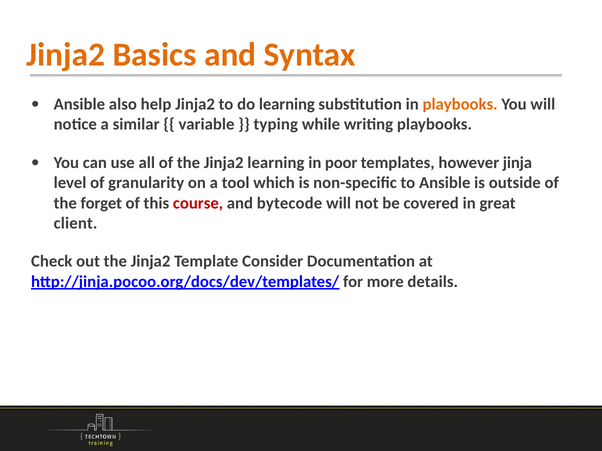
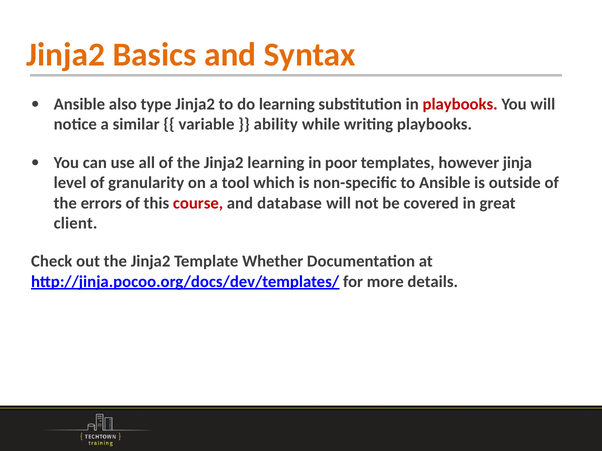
help: help -> type
playbooks at (460, 105) colour: orange -> red
typing: typing -> ability
forget: forget -> errors
bytecode: bytecode -> database
Consider: Consider -> Whether
